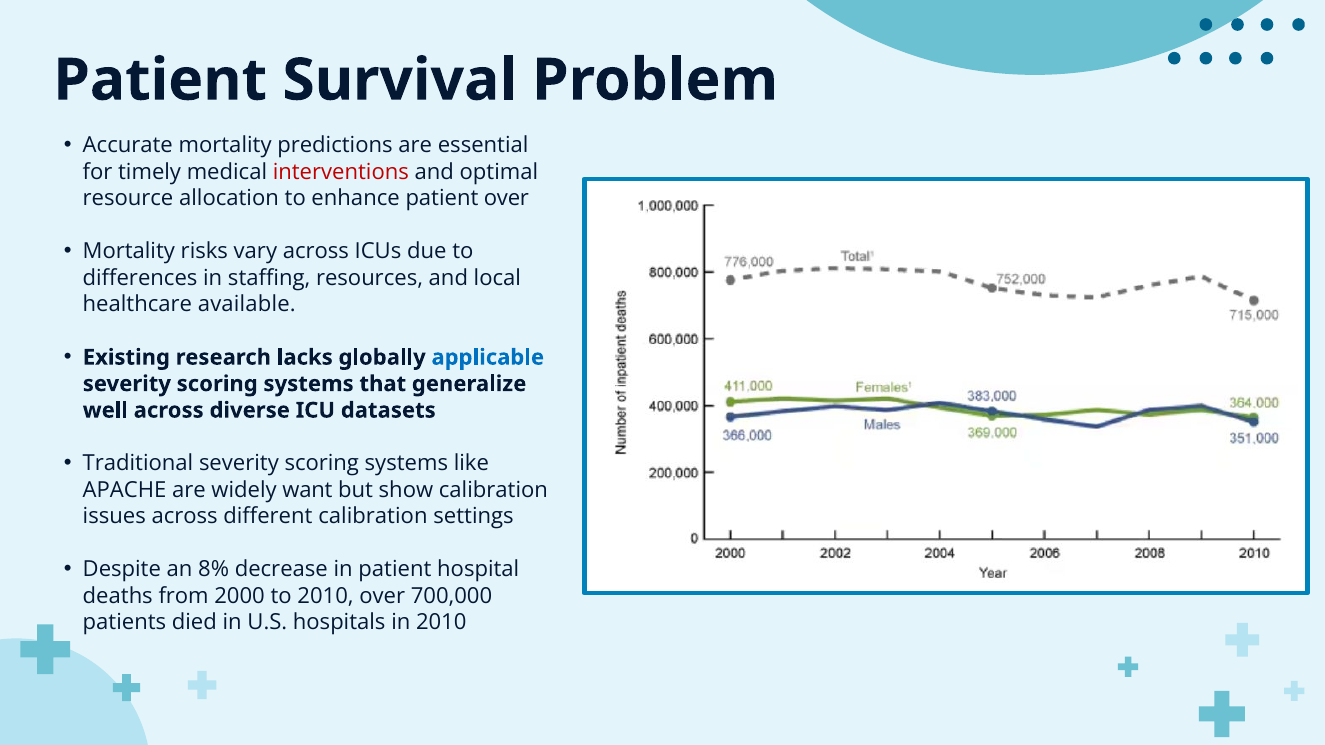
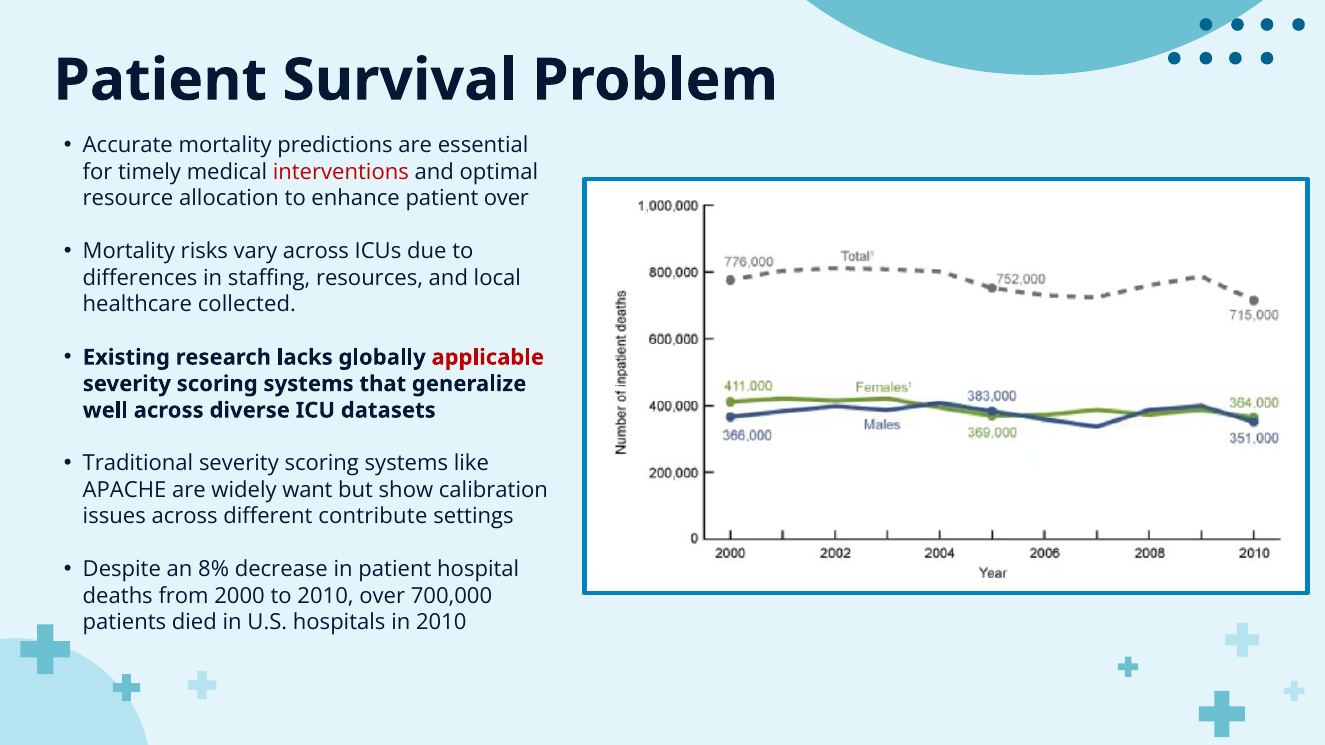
available: available -> collected
applicable colour: blue -> red
different calibration: calibration -> contribute
